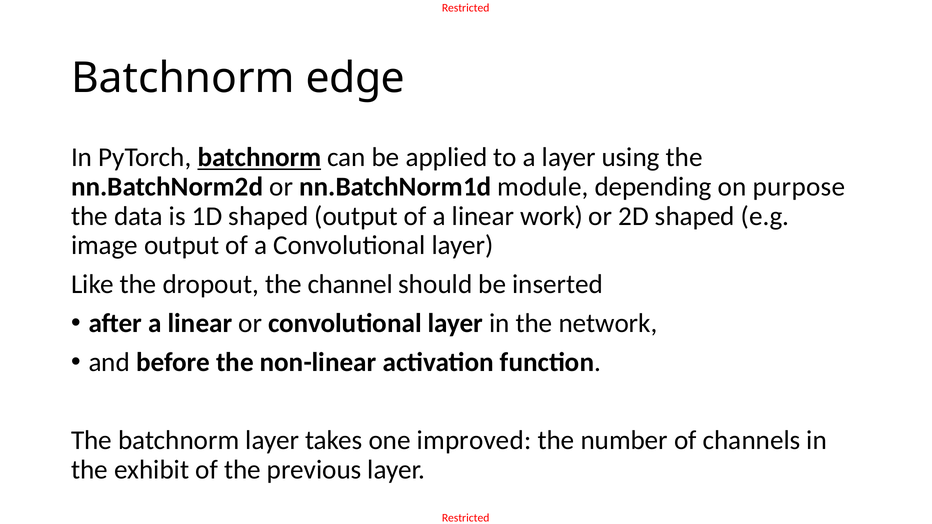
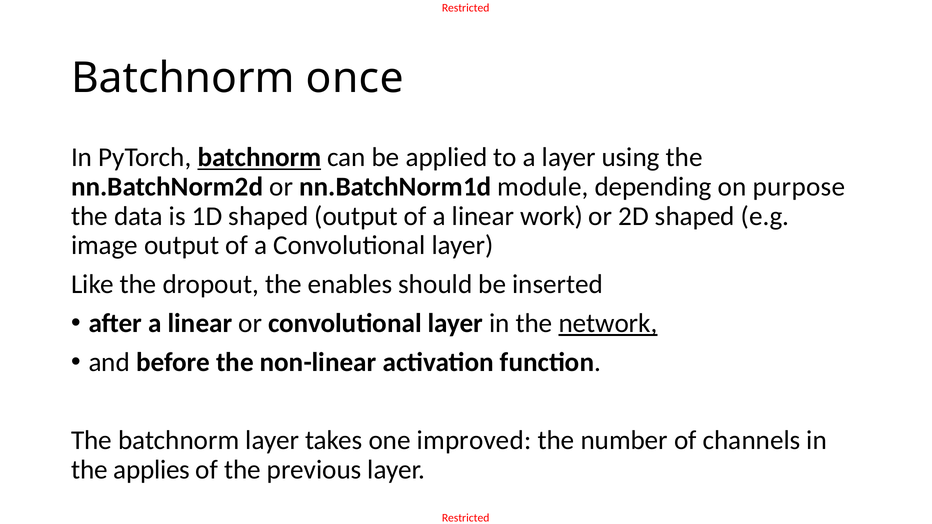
edge: edge -> once
channel: channel -> enables
network underline: none -> present
exhibit: exhibit -> applies
